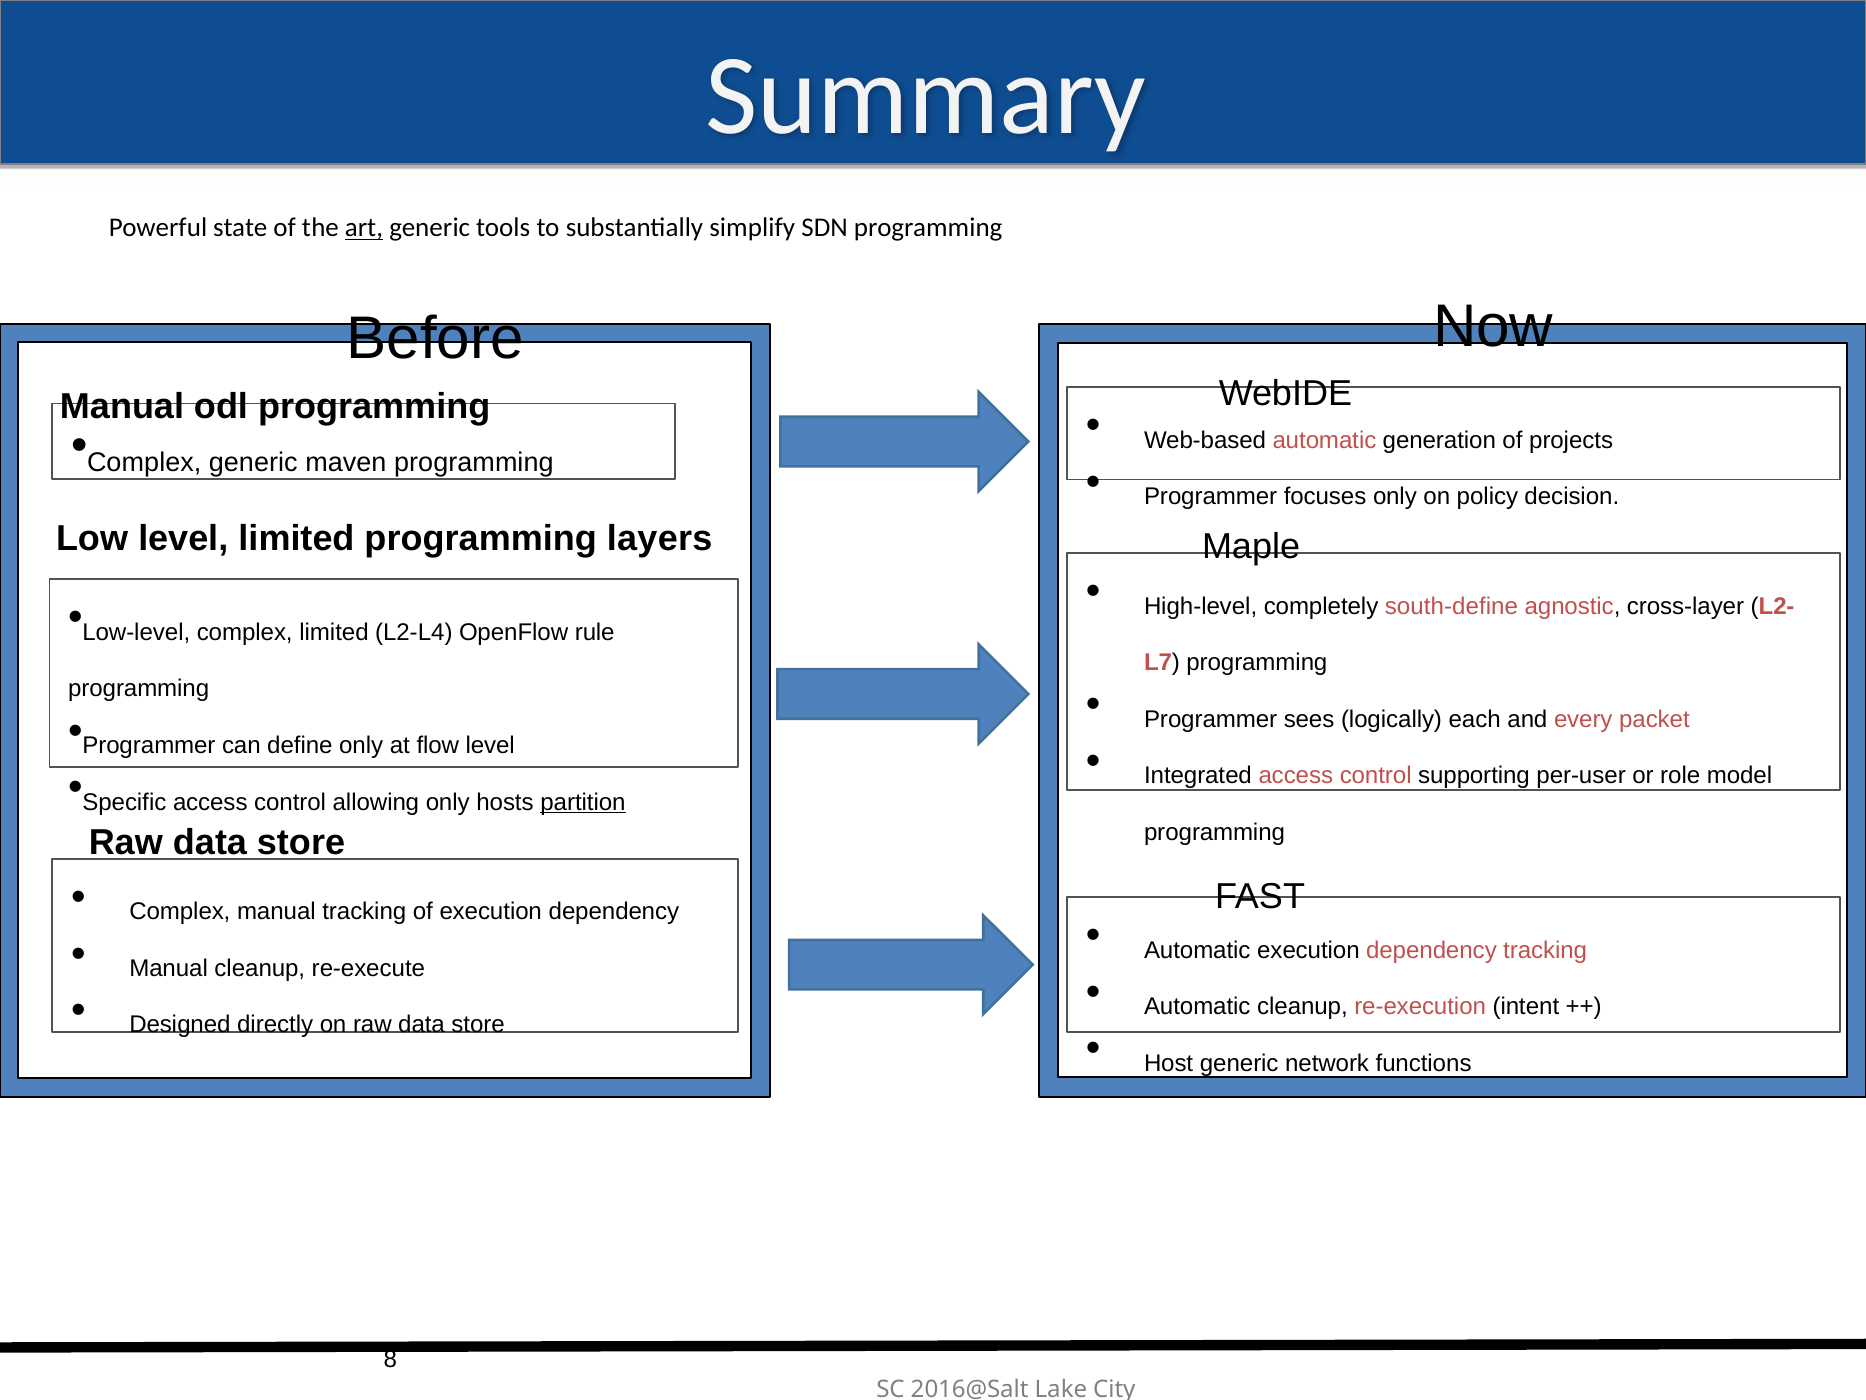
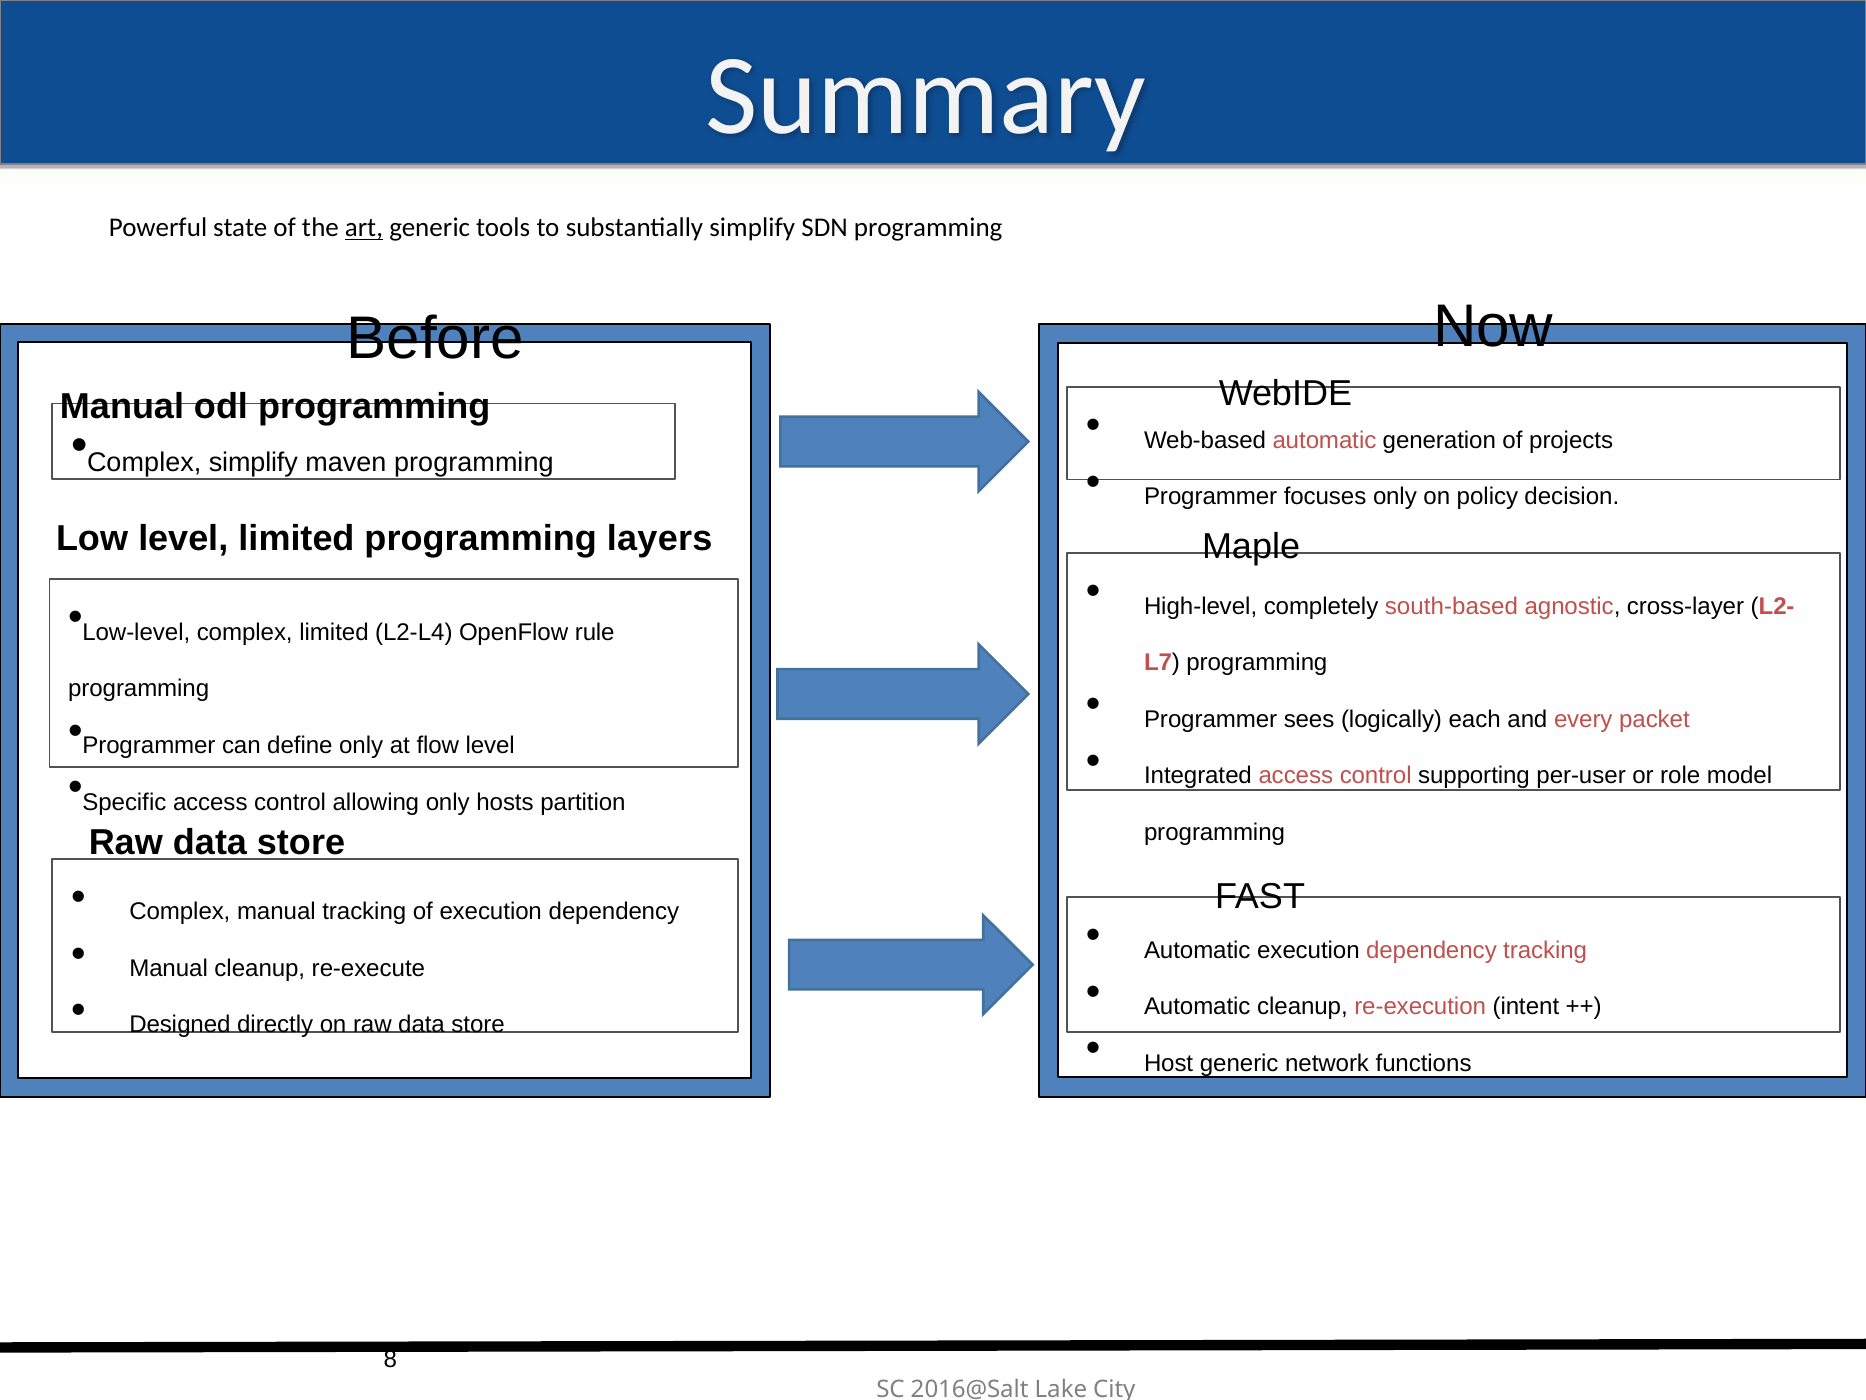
Complex generic: generic -> simplify
south-define: south-define -> south-based
partition underline: present -> none
